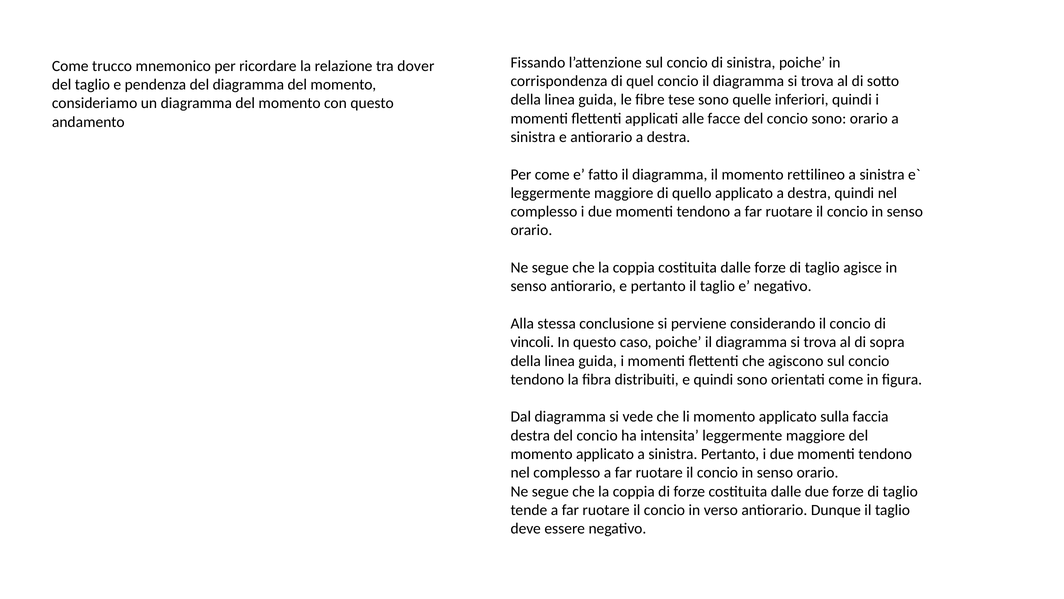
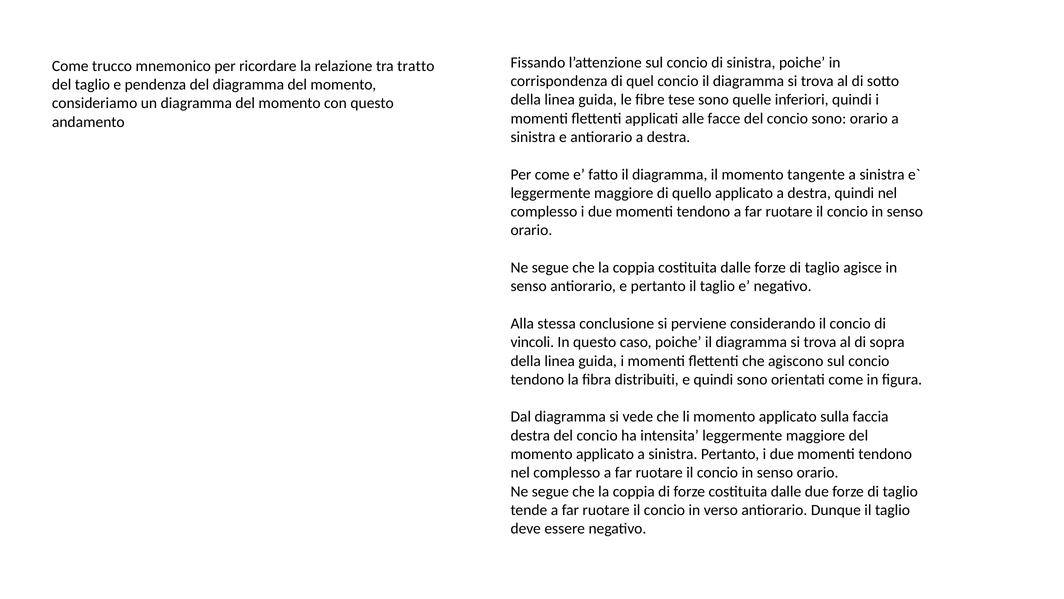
dover: dover -> tratto
rettilineo: rettilineo -> tangente
